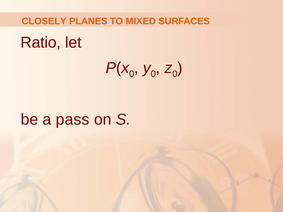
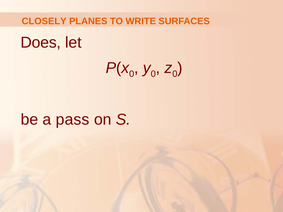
MIXED: MIXED -> WRITE
Ratio: Ratio -> Does
